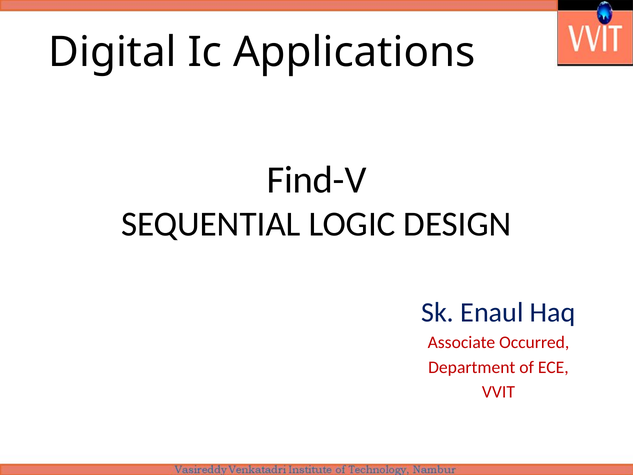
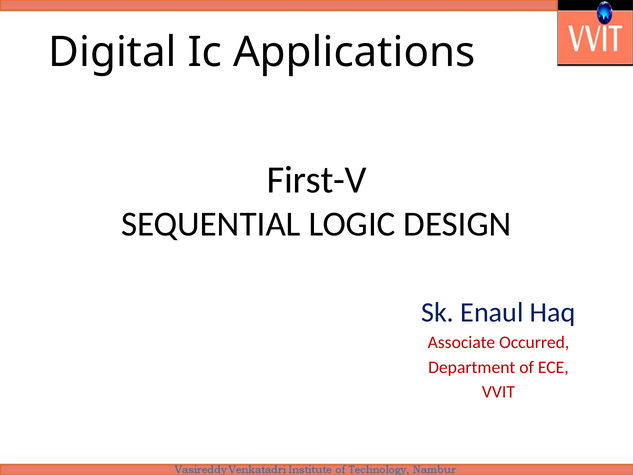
Find-V: Find-V -> First-V
